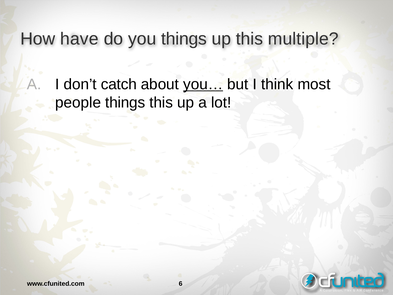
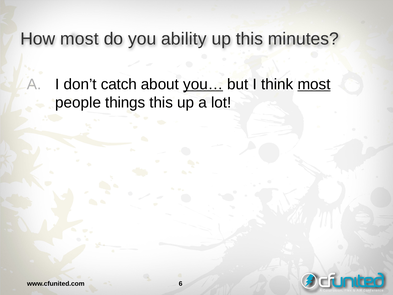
How have: have -> most
you things: things -> ability
multiple: multiple -> minutes
most at (314, 84) underline: none -> present
